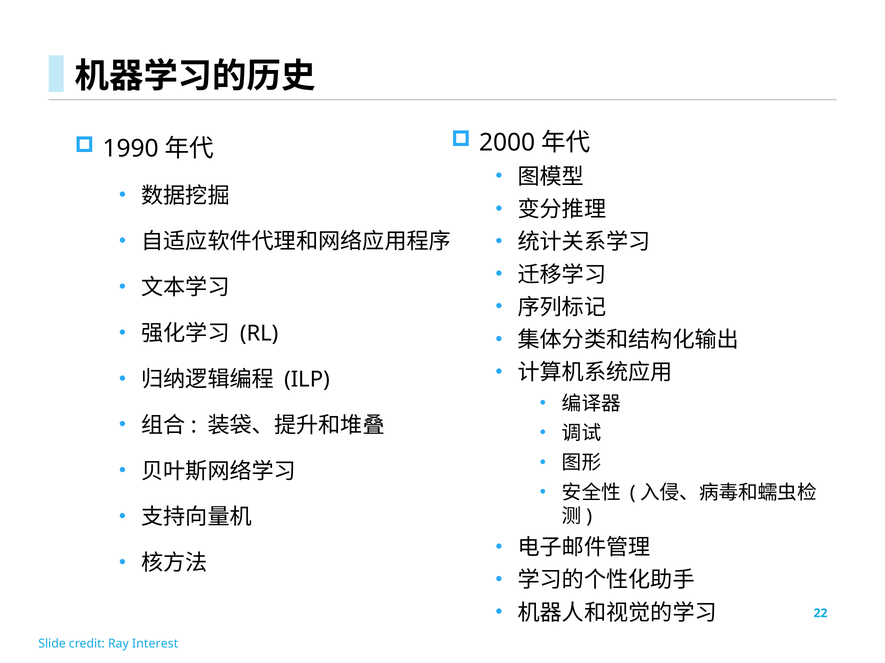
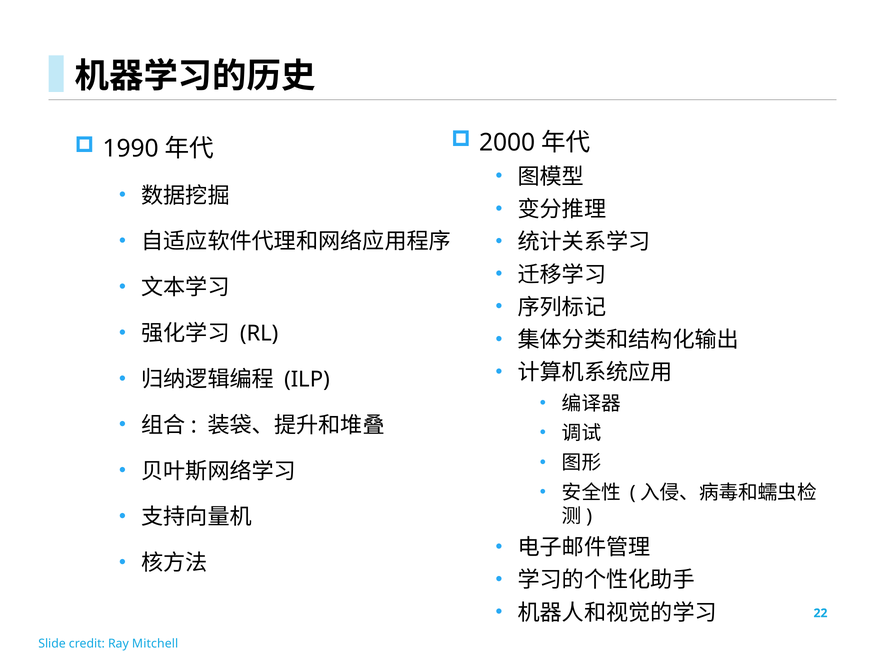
Interest: Interest -> Mitchell
